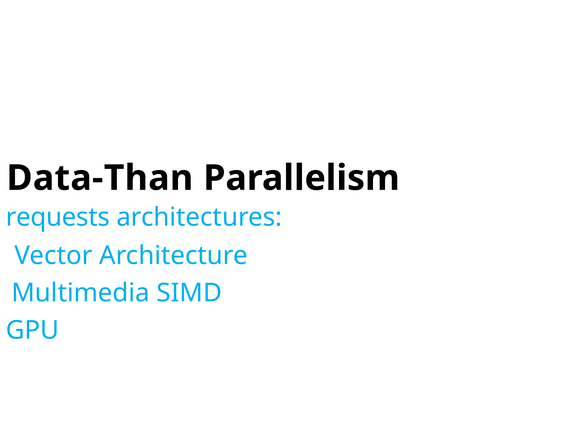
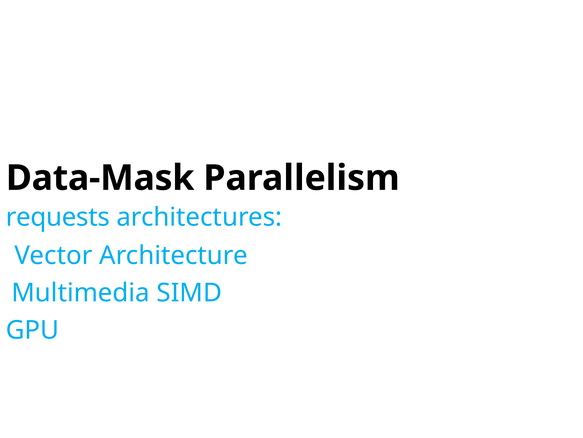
Data-Than: Data-Than -> Data-Mask
